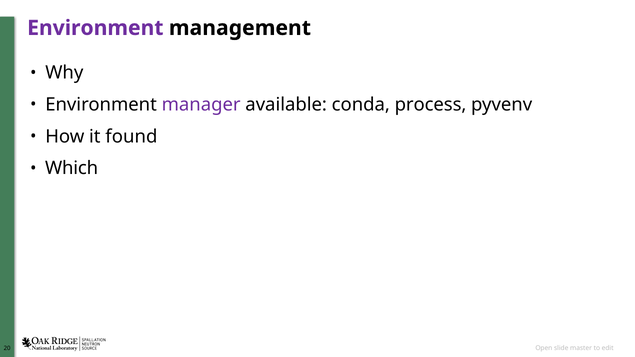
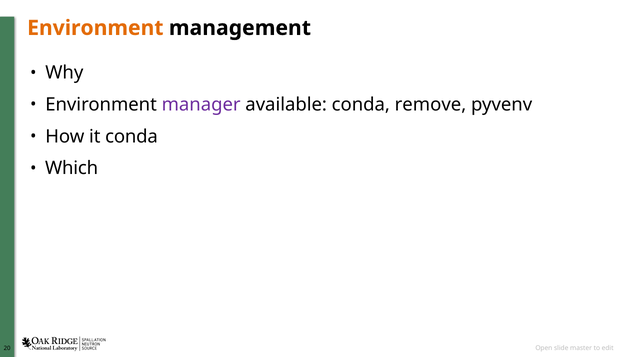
Environment at (95, 28) colour: purple -> orange
process: process -> remove
it found: found -> conda
